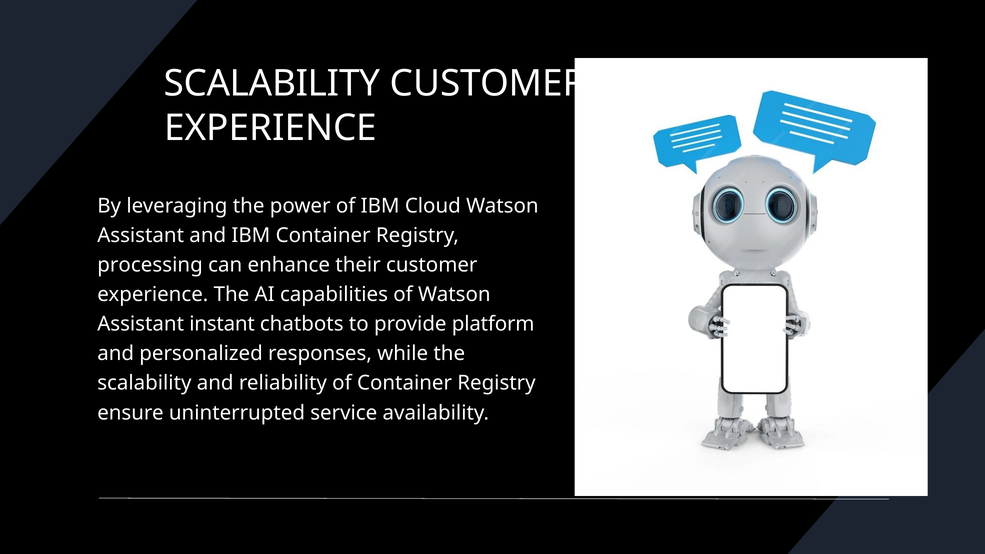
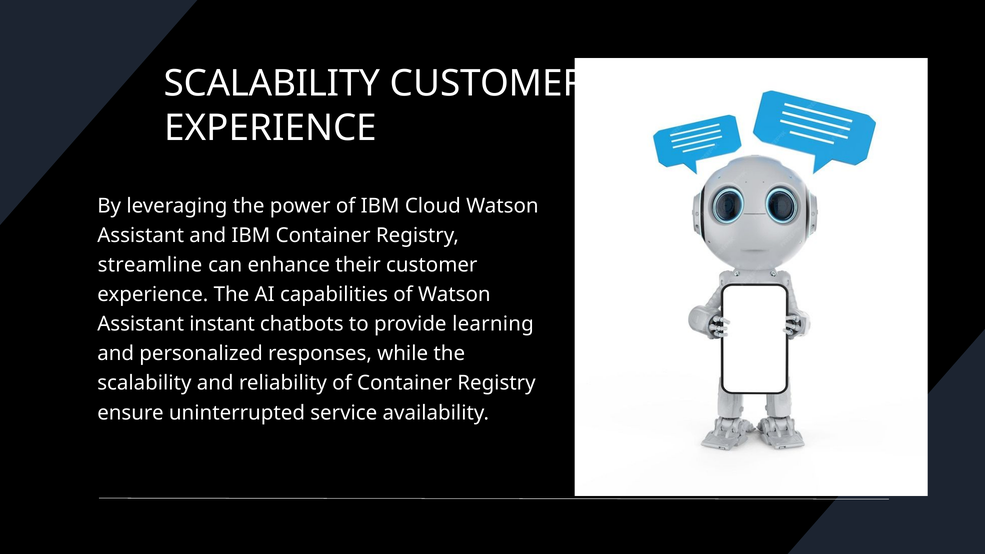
processing: processing -> streamline
platform: platform -> learning
